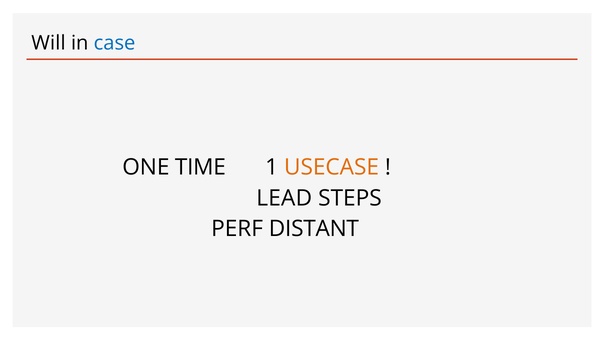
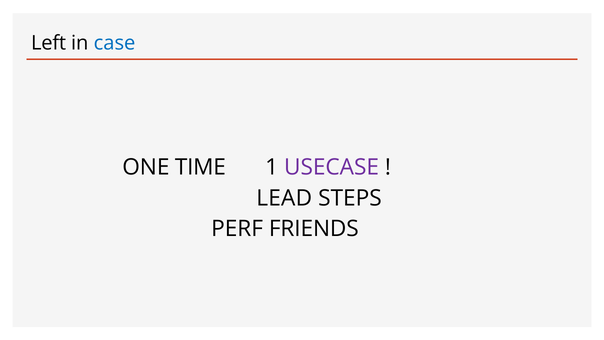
Will: Will -> Left
USECASE colour: orange -> purple
DISTANT: DISTANT -> FRIENDS
